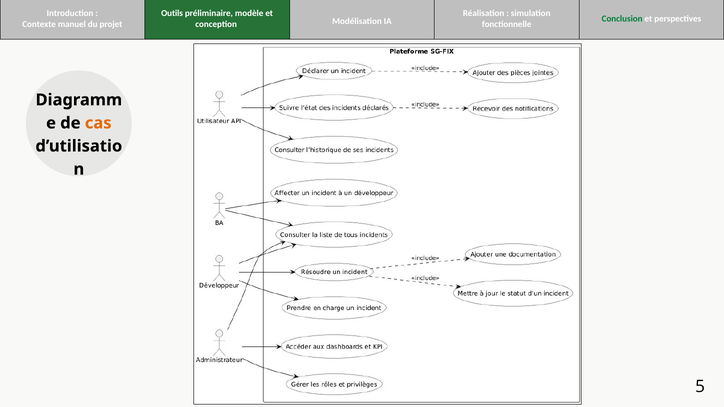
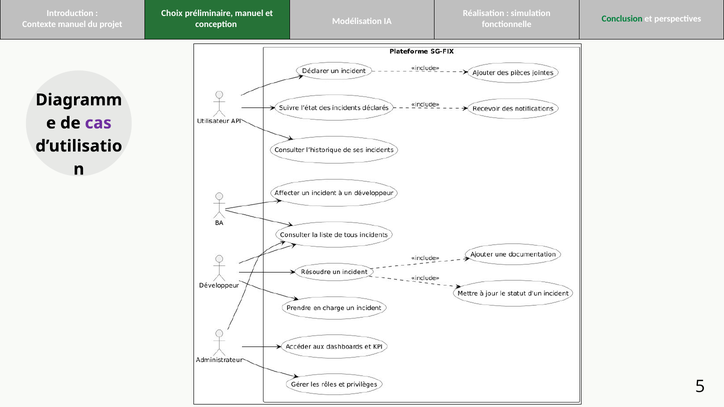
Outils: Outils -> Choix
préliminaire modèle: modèle -> manuel
cas colour: orange -> purple
